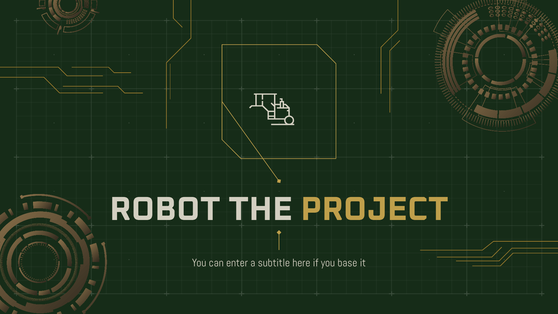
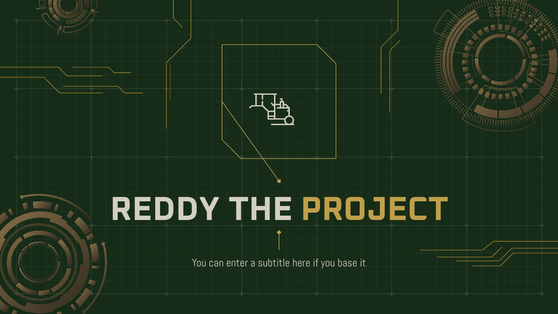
ROBOT: ROBOT -> REDDY
